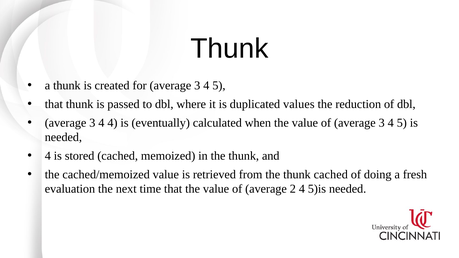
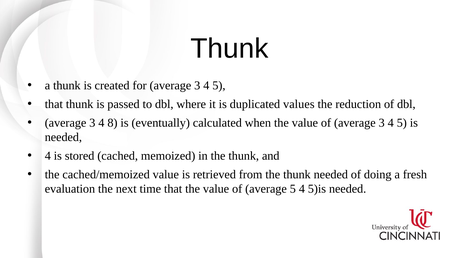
4 4: 4 -> 8
thunk cached: cached -> needed
average 2: 2 -> 5
